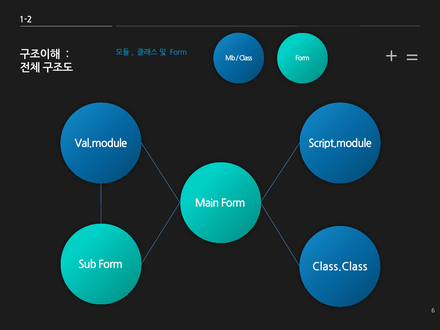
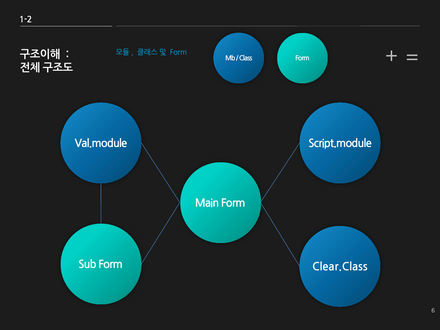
Class.Class: Class.Class -> Clear.Class
